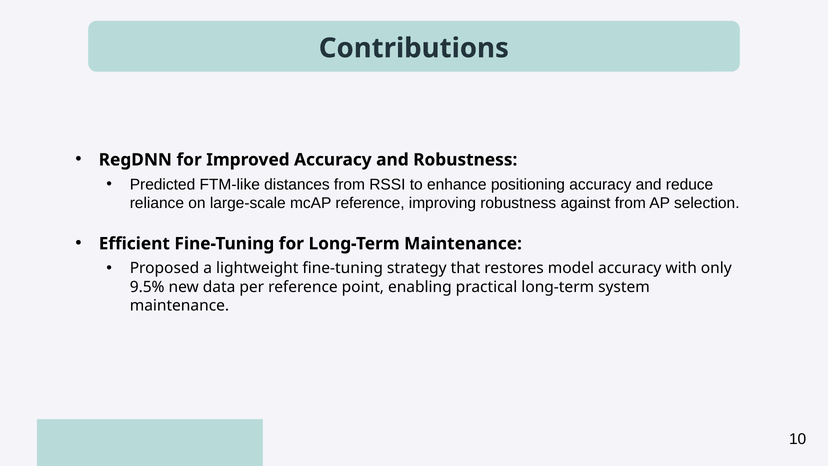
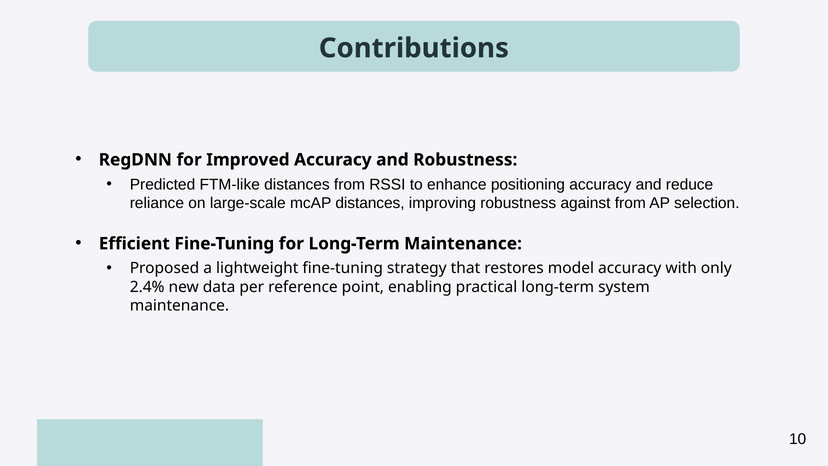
mcAP reference: reference -> distances
9.5%: 9.5% -> 2.4%
